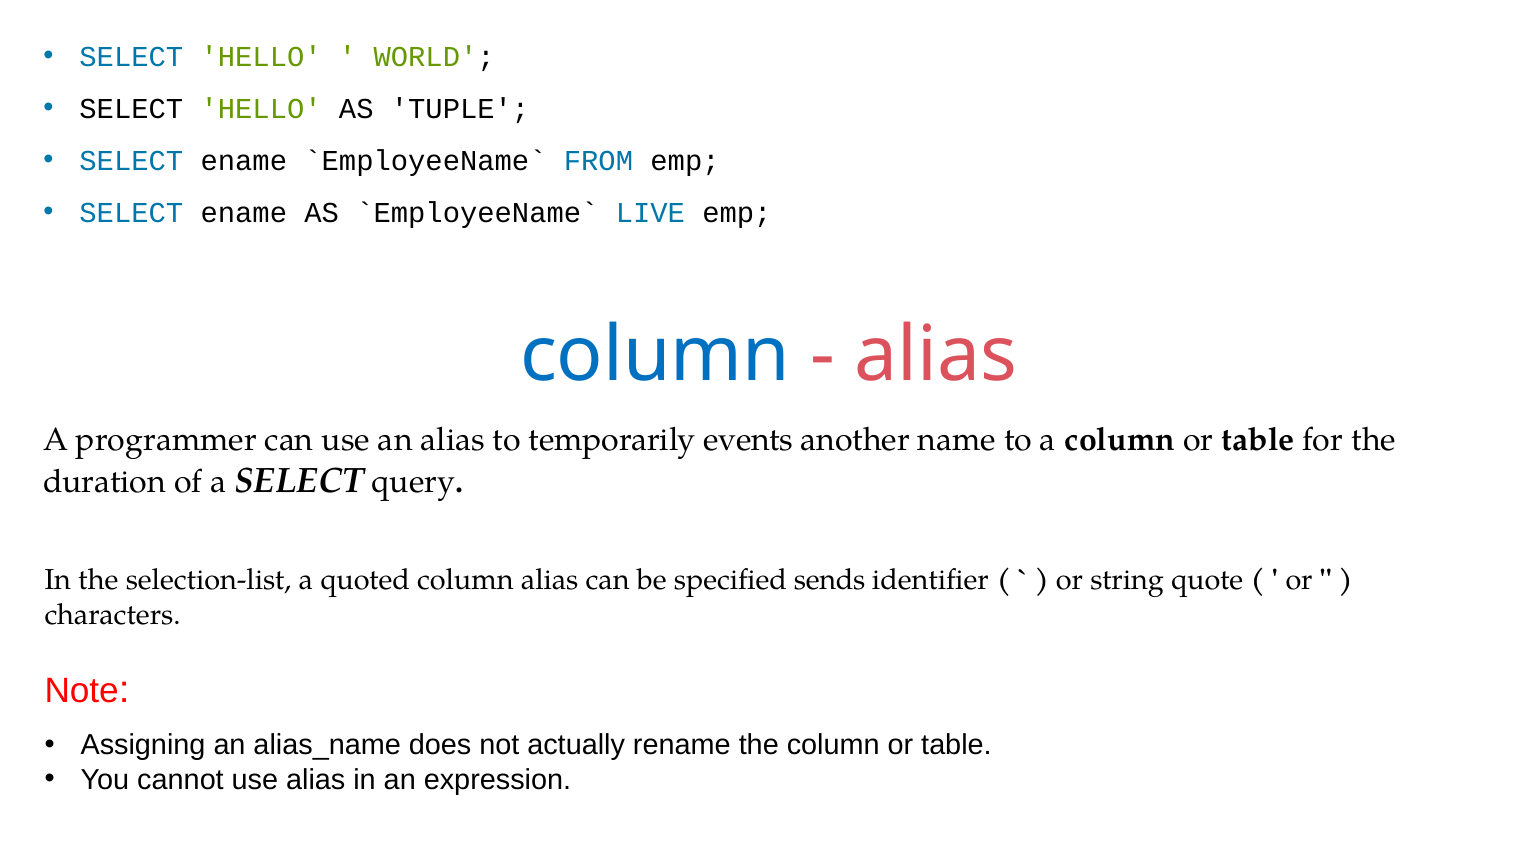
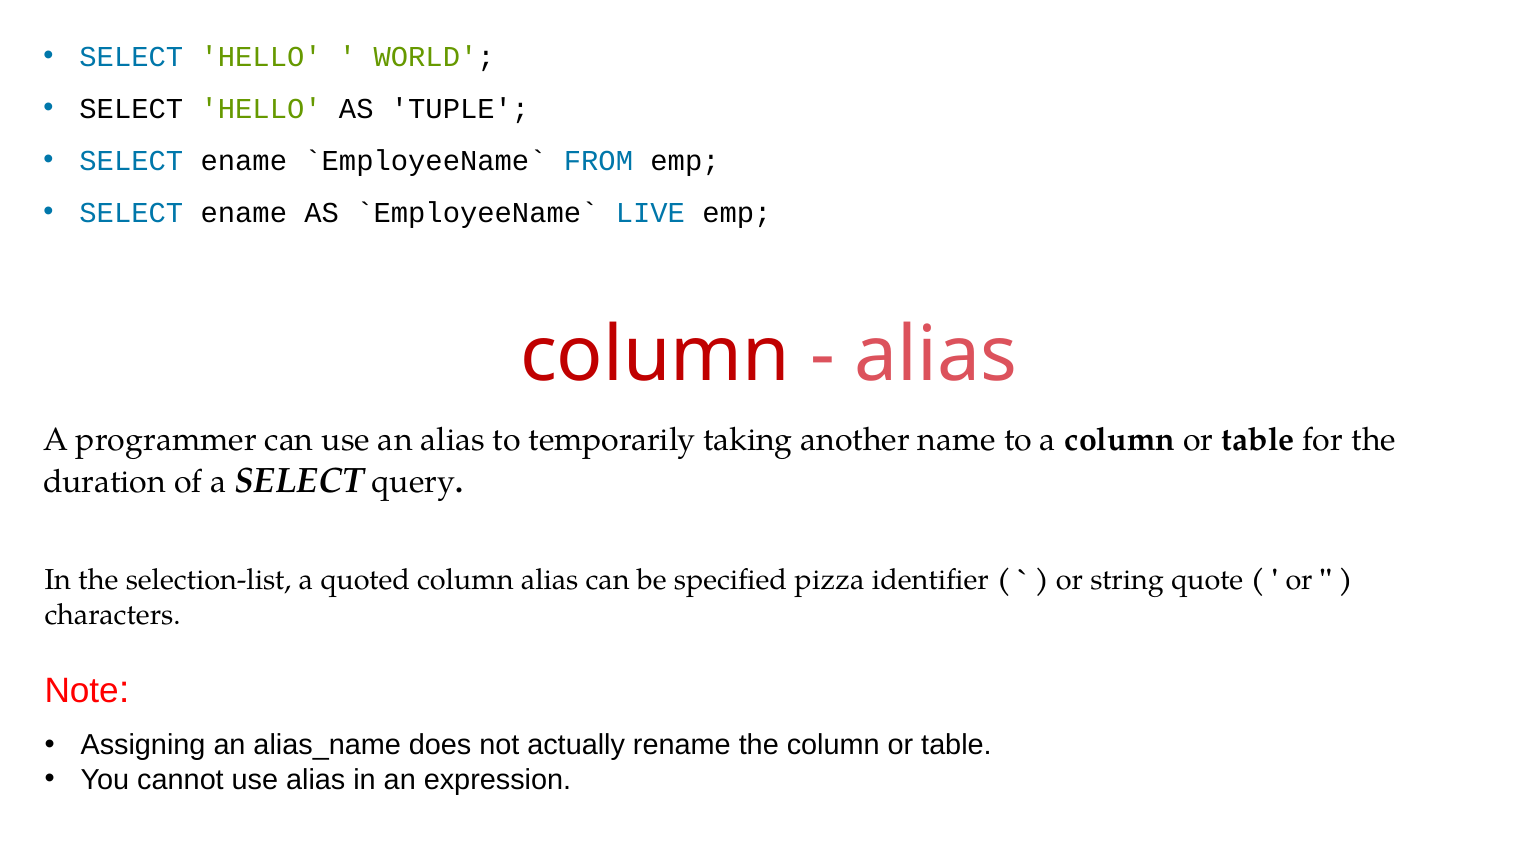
column at (655, 355) colour: blue -> red
events: events -> taking
sends: sends -> pizza
